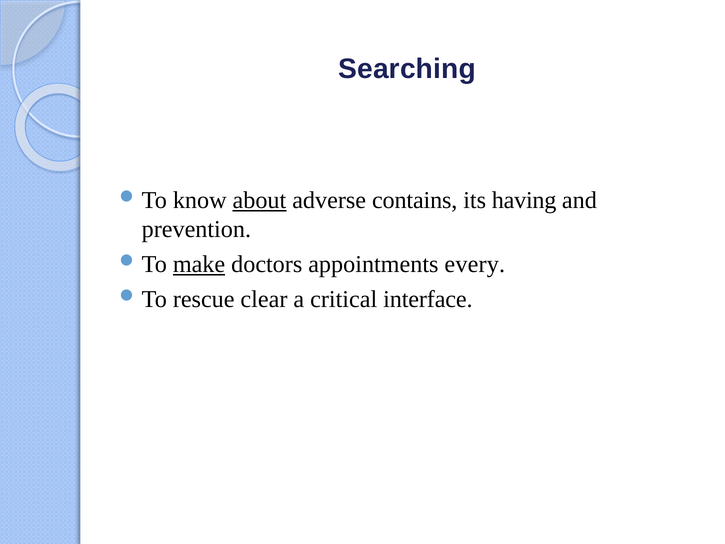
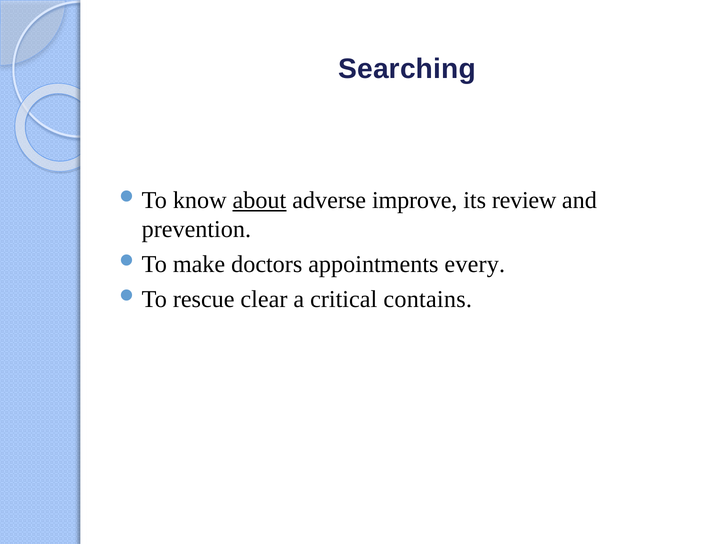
contains: contains -> improve
having: having -> review
make underline: present -> none
interface: interface -> contains
